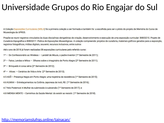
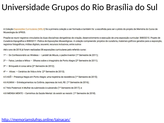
Engajar: Engajar -> Brasília
